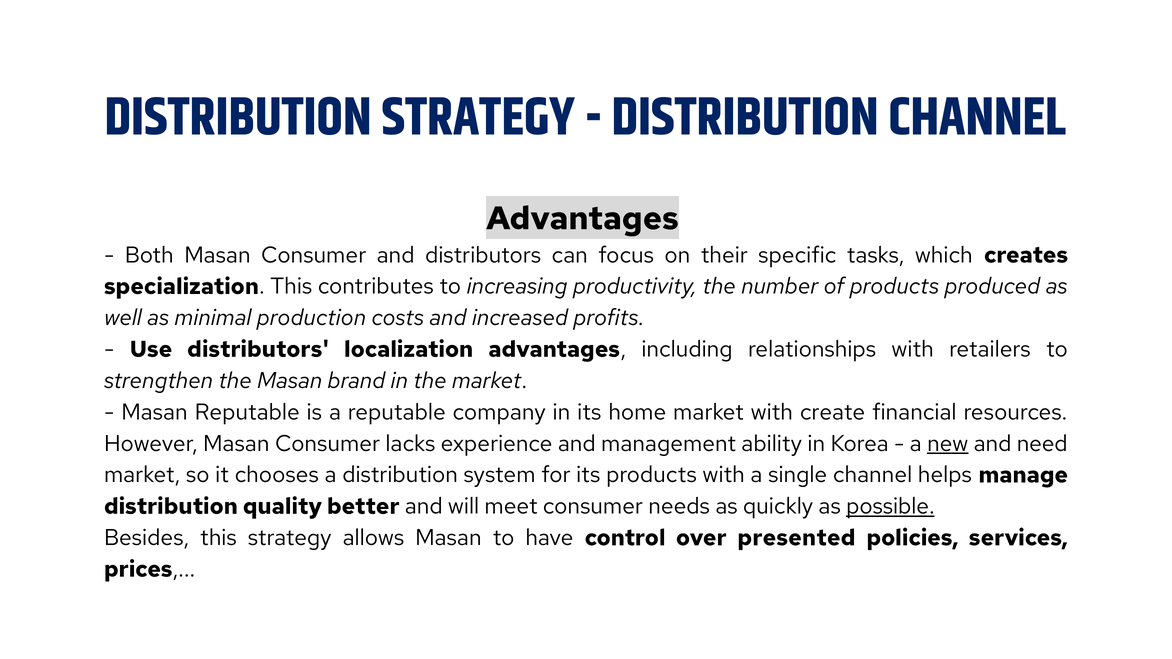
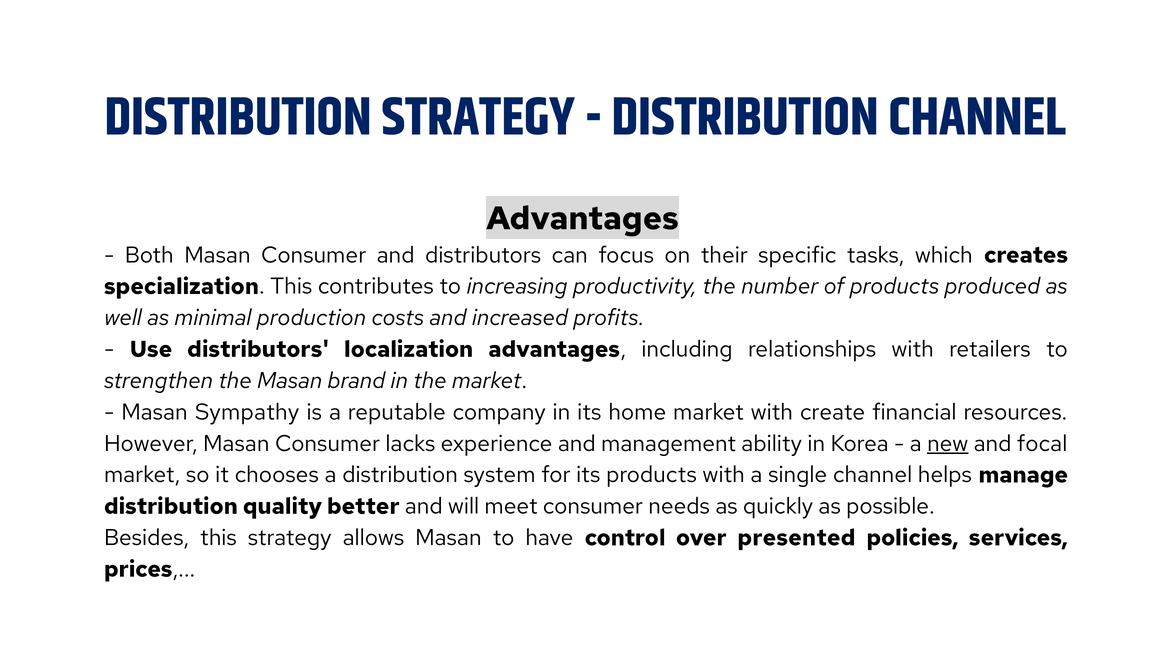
Masan Reputable: Reputable -> Sympathy
need: need -> focal
possible underline: present -> none
